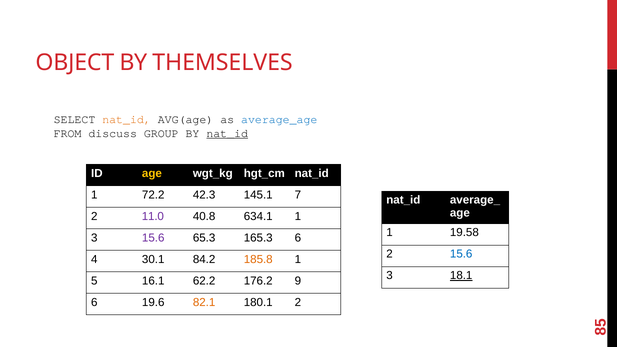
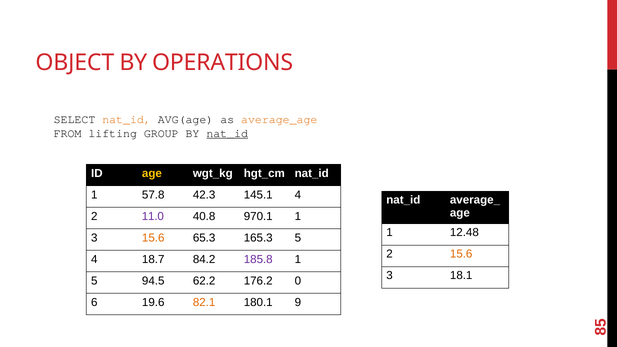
THEMSELVES: THEMSELVES -> OPERATIONS
average_age colour: blue -> orange
discuss: discuss -> lifting
72.2: 72.2 -> 57.8
145.1 7: 7 -> 4
634.1: 634.1 -> 970.1
19.58: 19.58 -> 12.48
15.6 at (153, 238) colour: purple -> orange
165.3 6: 6 -> 5
15.6 at (461, 254) colour: blue -> orange
30.1: 30.1 -> 18.7
185.8 colour: orange -> purple
18.1 underline: present -> none
16.1: 16.1 -> 94.5
9: 9 -> 0
180.1 2: 2 -> 9
